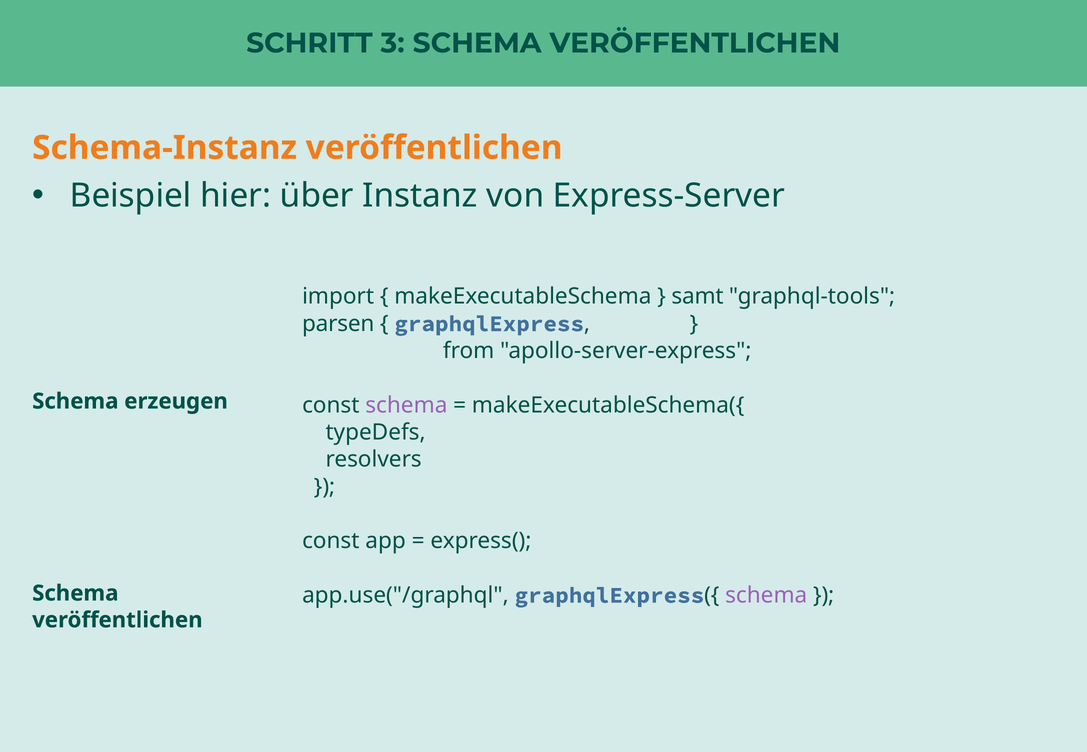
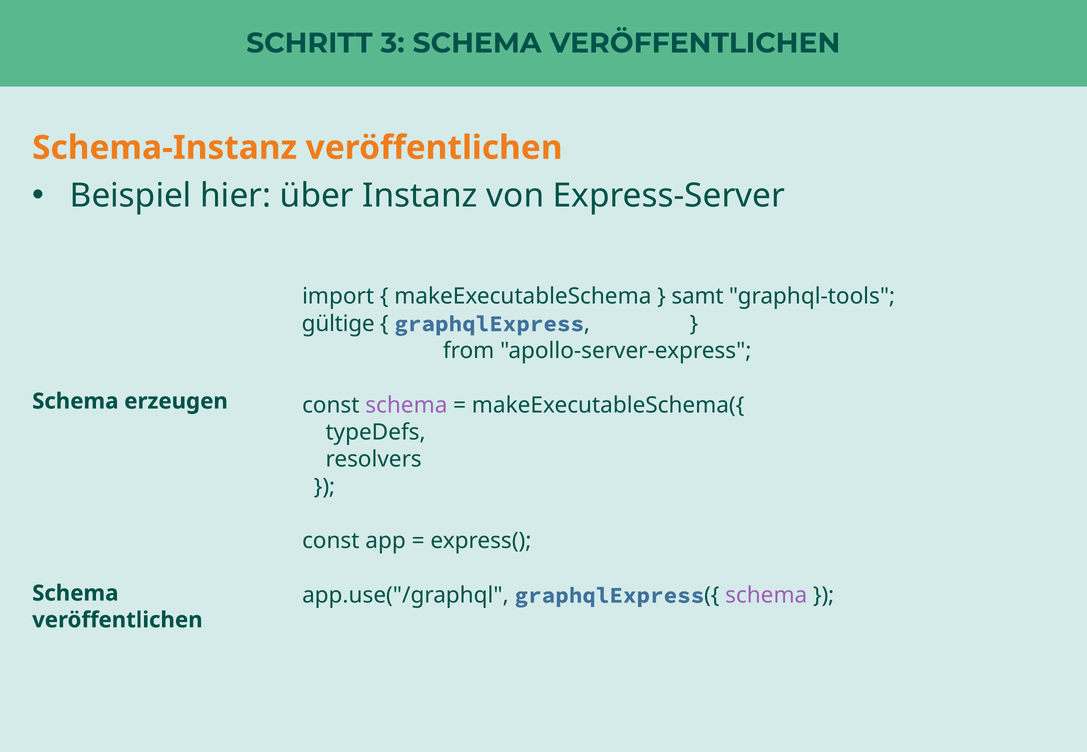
parsen: parsen -> gültige
